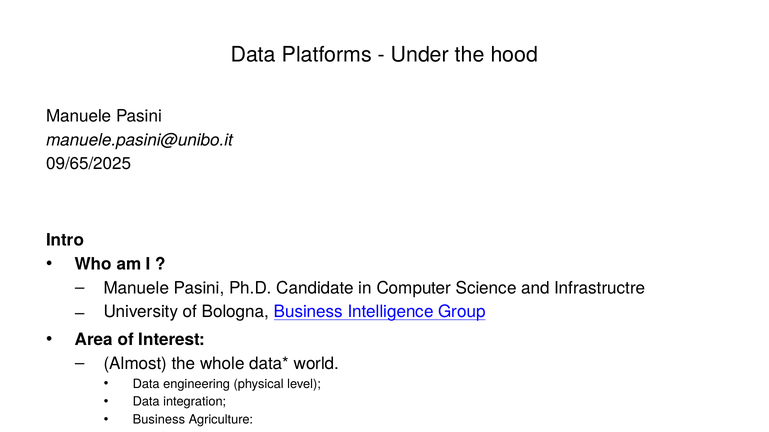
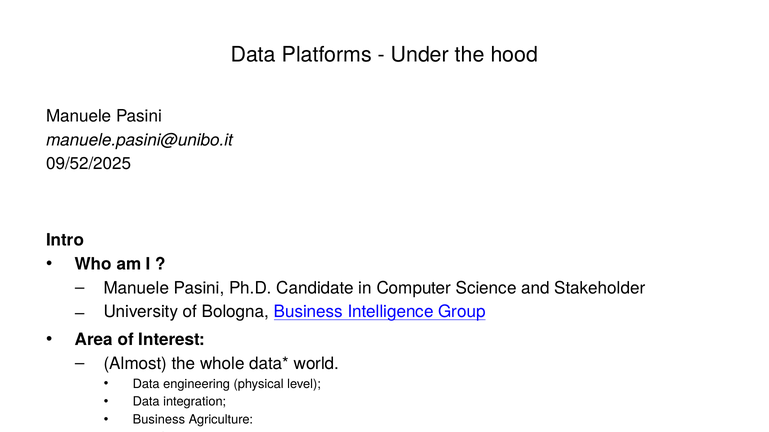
09/65/2025: 09/65/2025 -> 09/52/2025
and Infrastructre: Infrastructre -> Stakeholder
